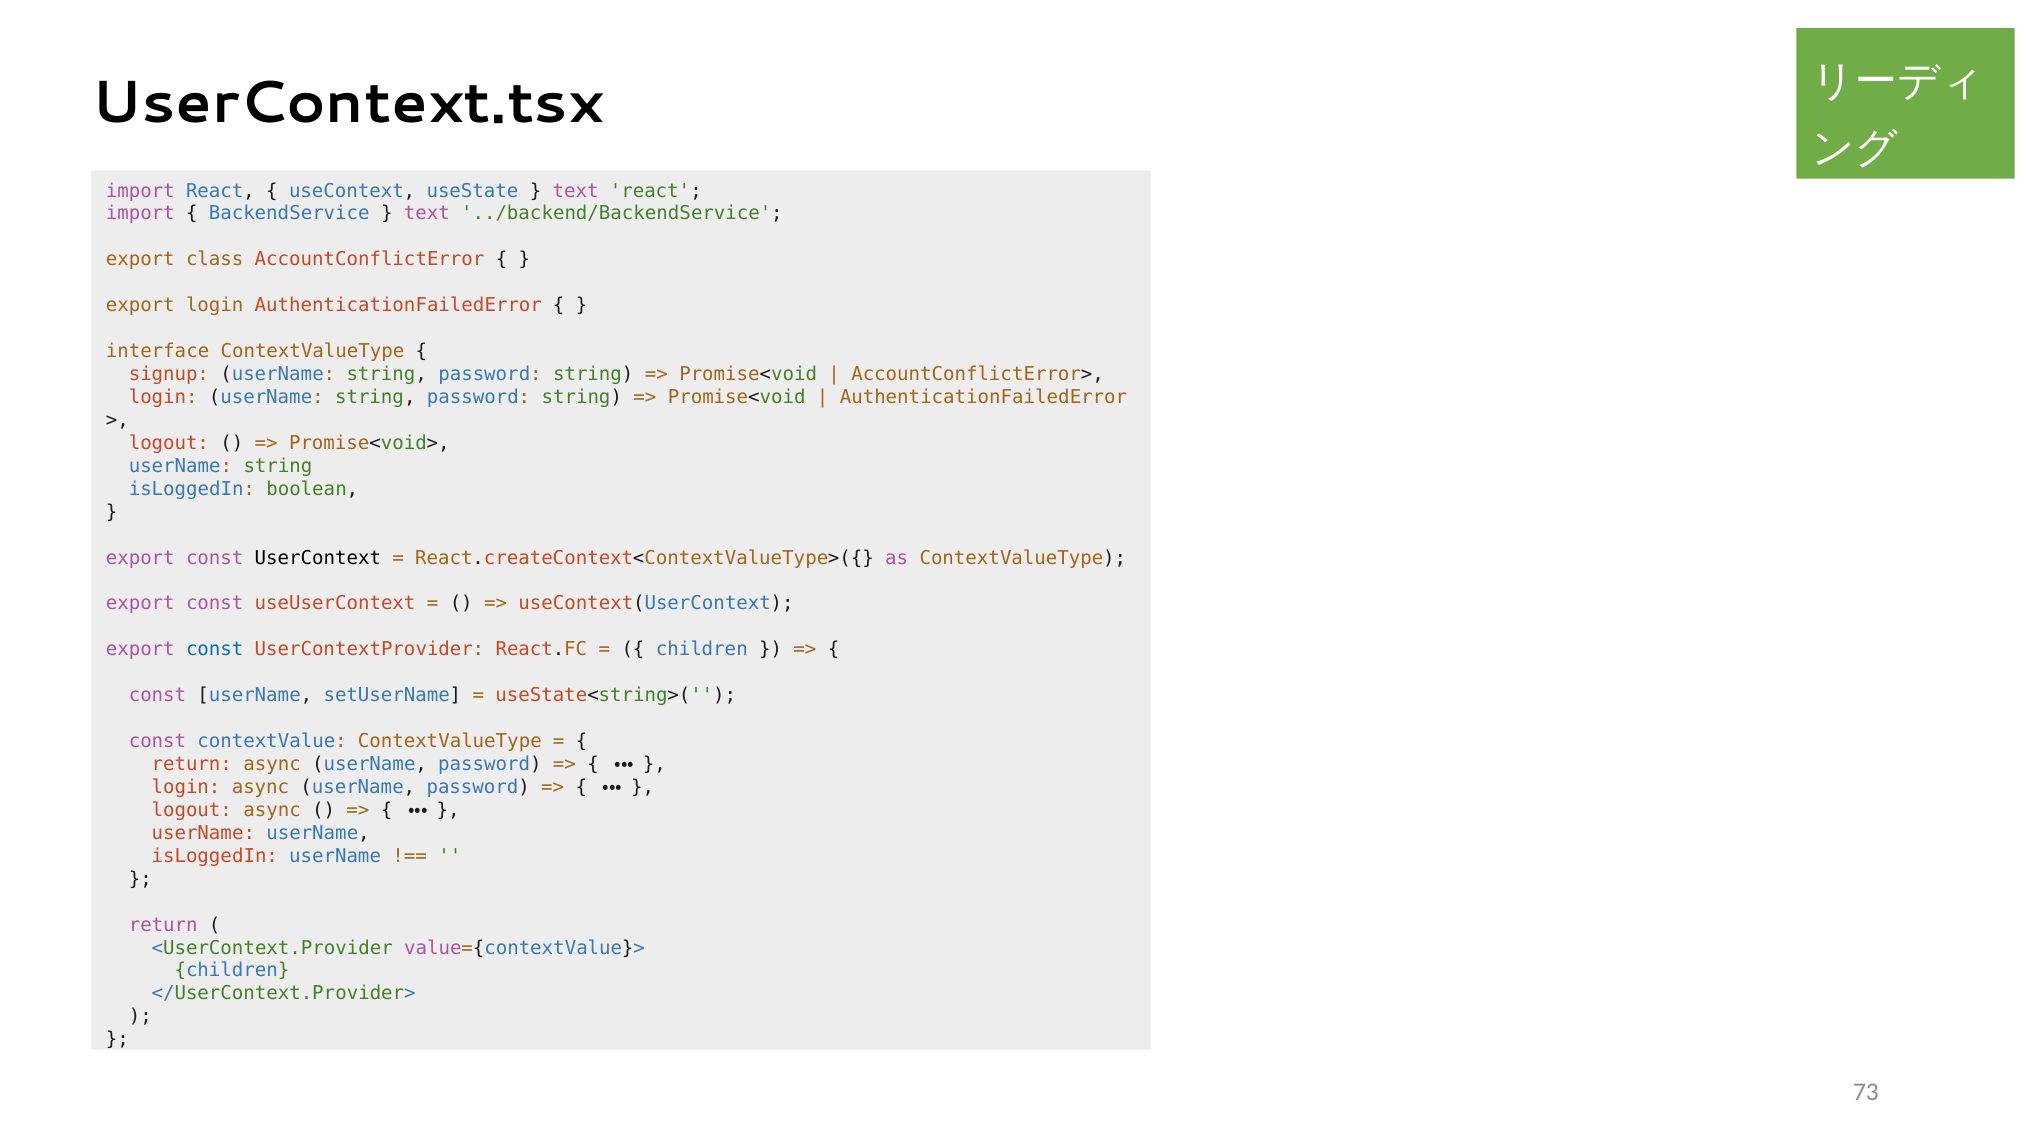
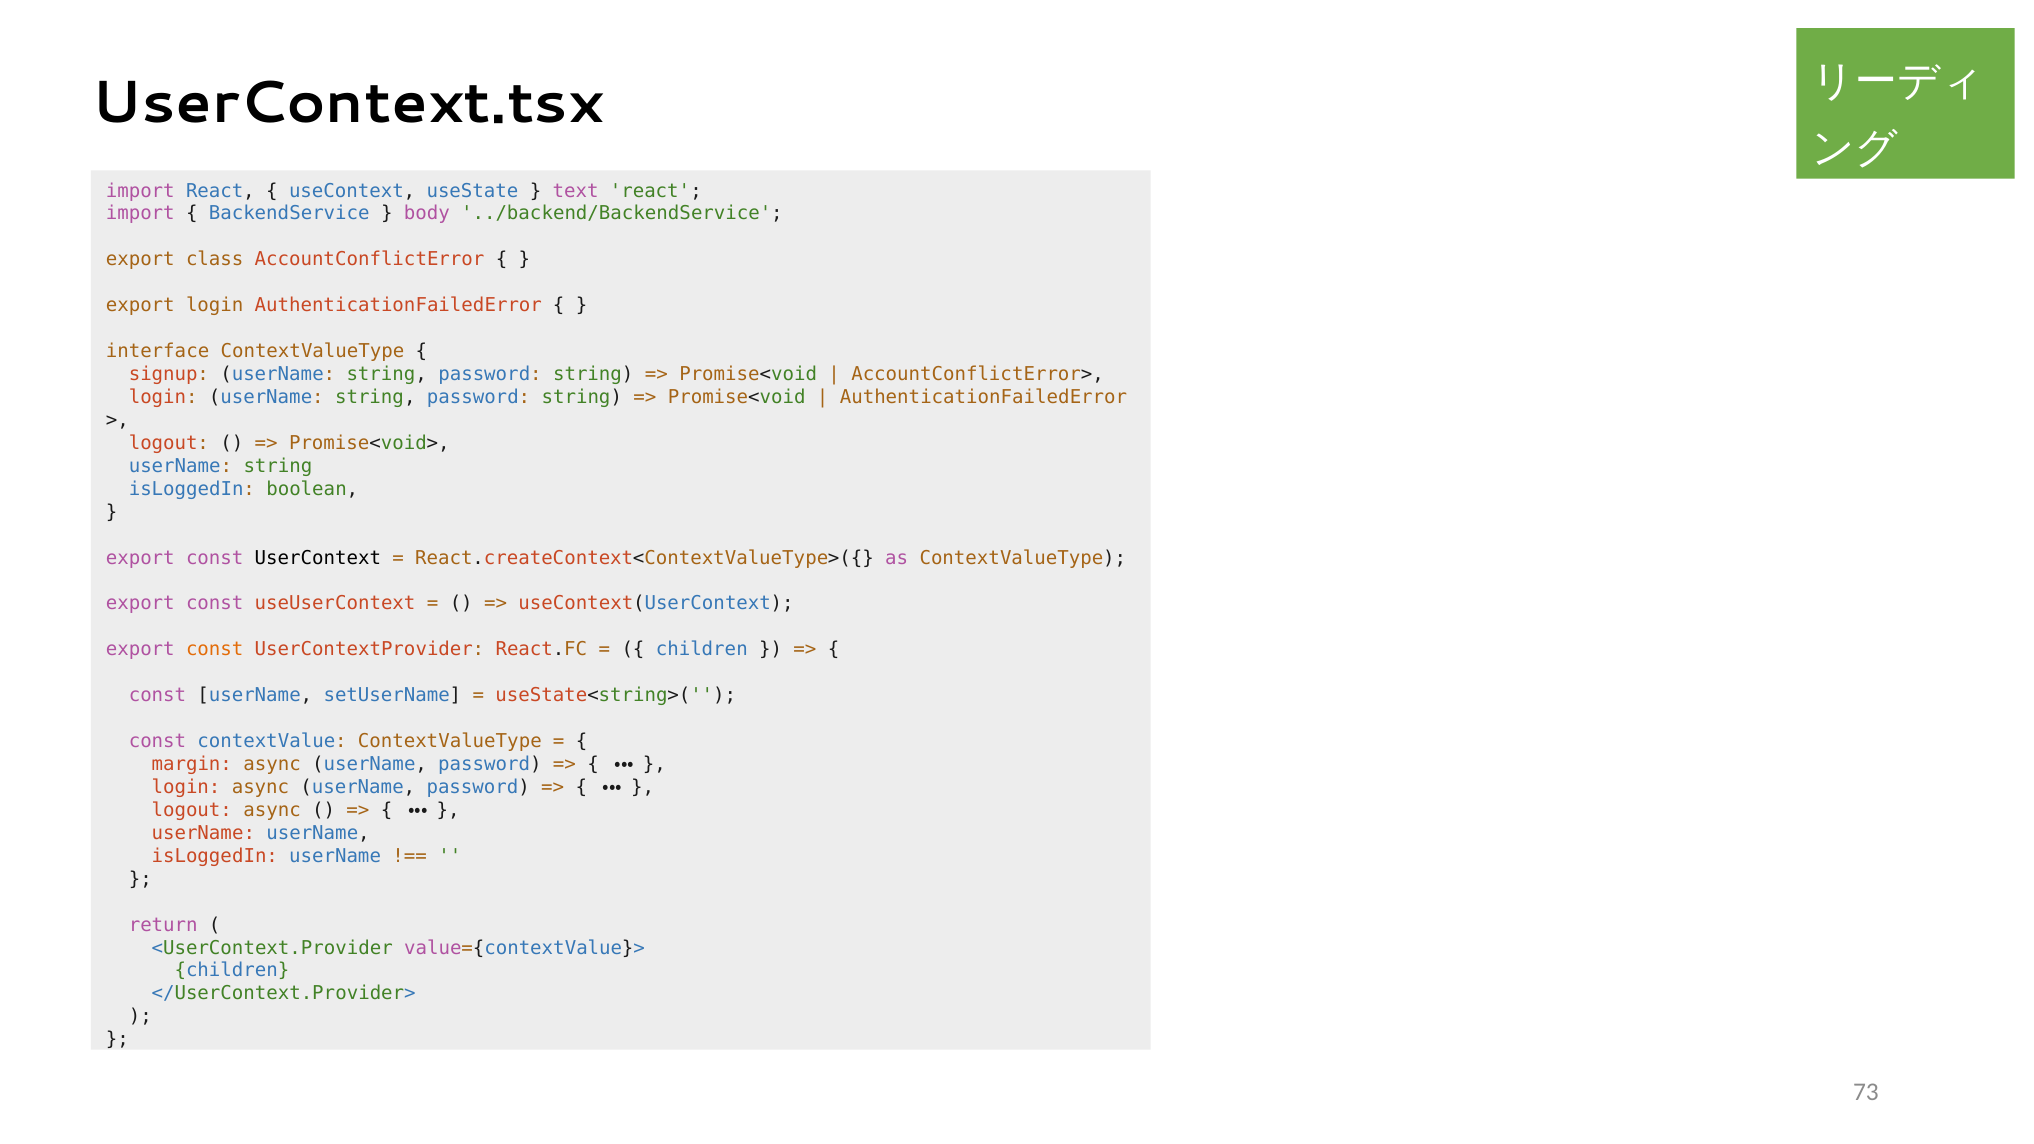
text at (427, 214): text -> body
const at (215, 650) colour: blue -> orange
return at (192, 764): return -> margin
